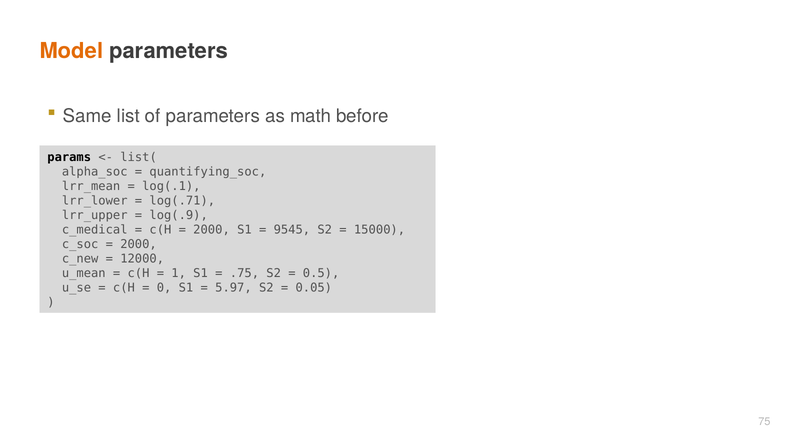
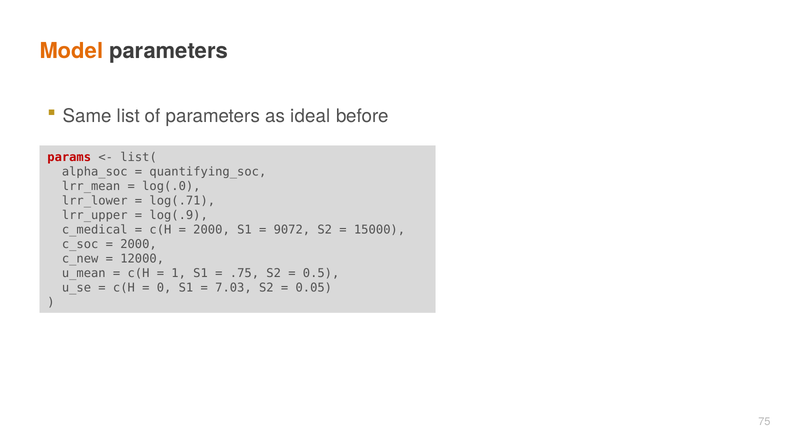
math: math -> ideal
params colour: black -> red
log(.1: log(.1 -> log(.0
9545: 9545 -> 9072
5.97: 5.97 -> 7.03
